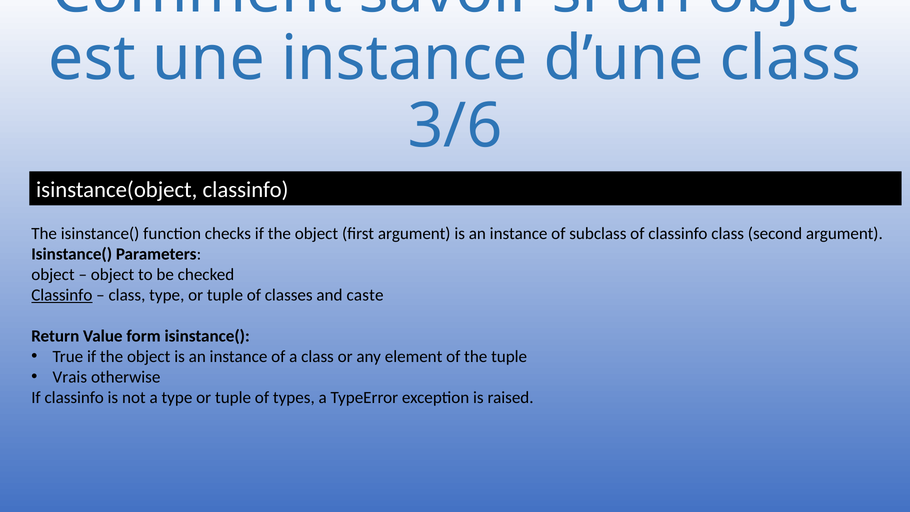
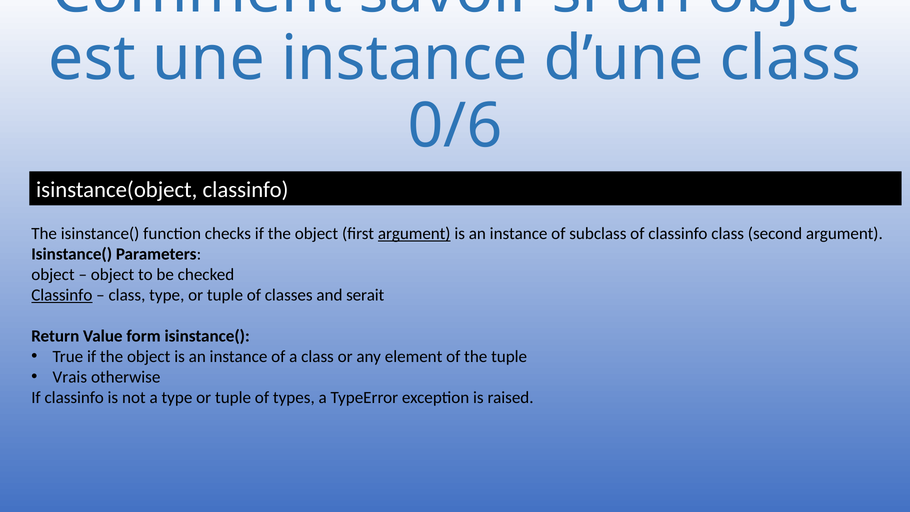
3/6: 3/6 -> 0/6
argument at (414, 234) underline: none -> present
caste: caste -> serait
